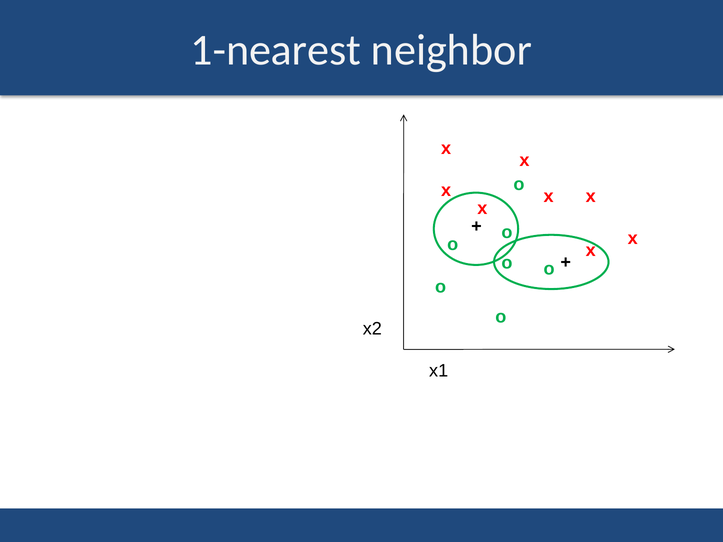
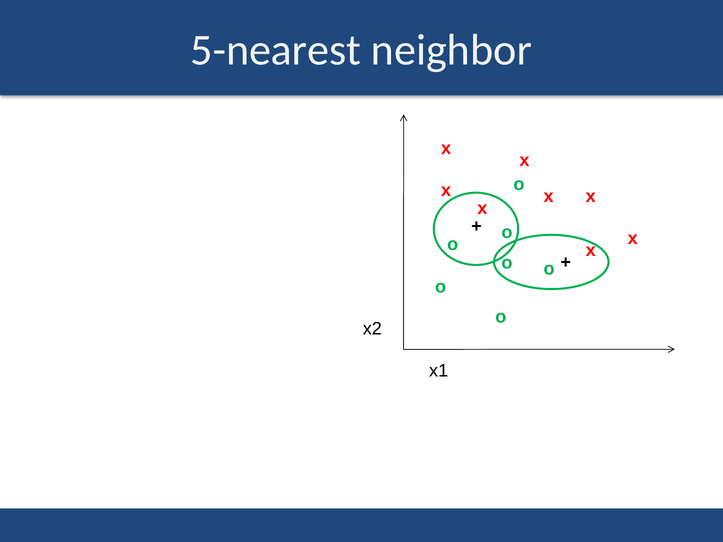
1-nearest: 1-nearest -> 5-nearest
